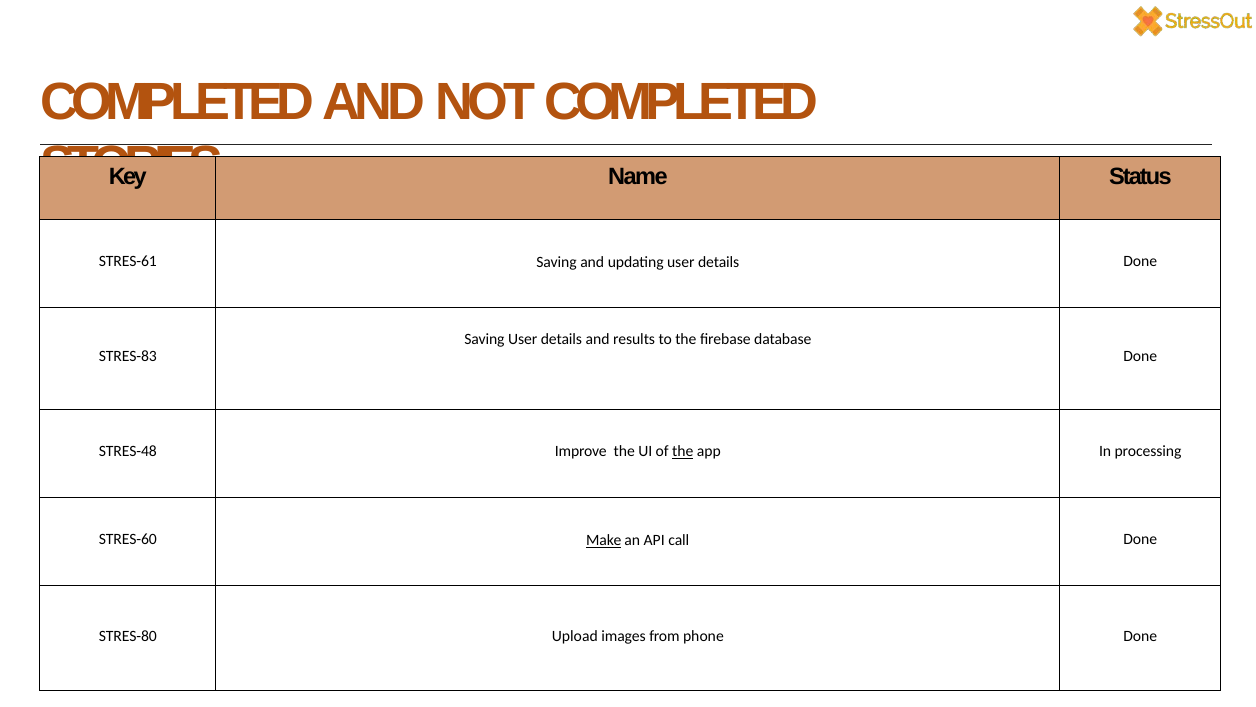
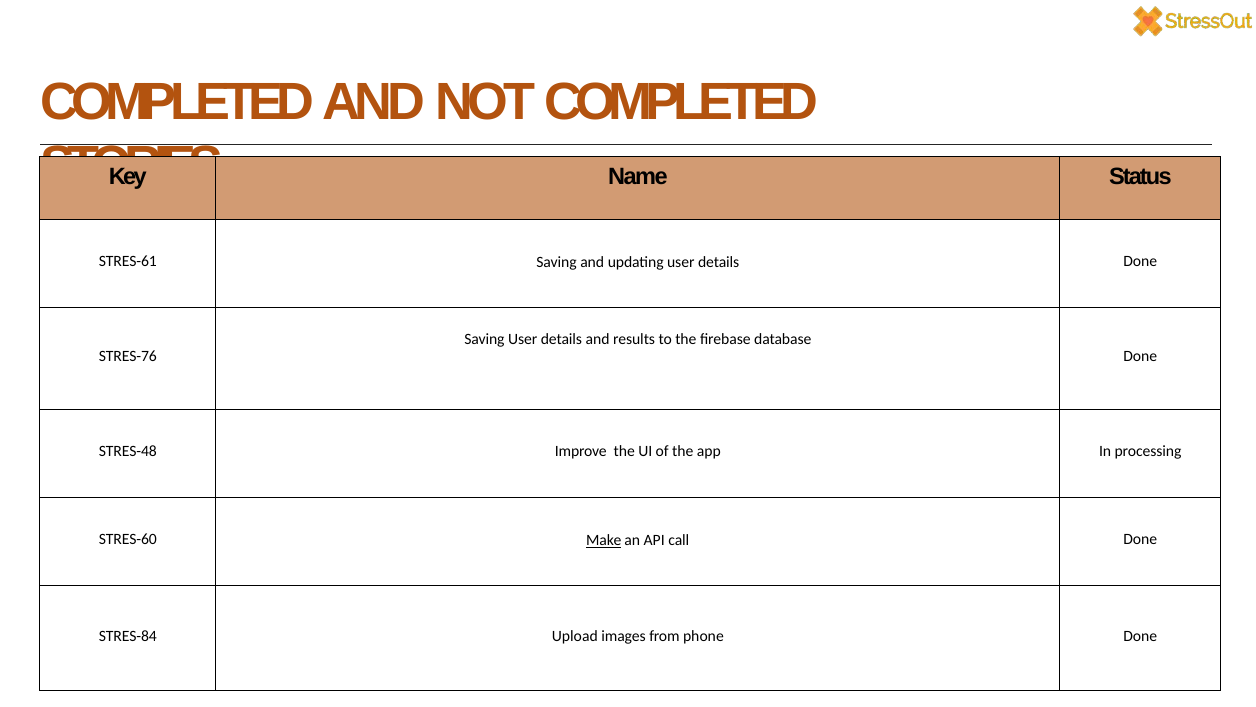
STRES-83: STRES-83 -> STRES-76
the at (683, 451) underline: present -> none
STRES-80: STRES-80 -> STRES-84
